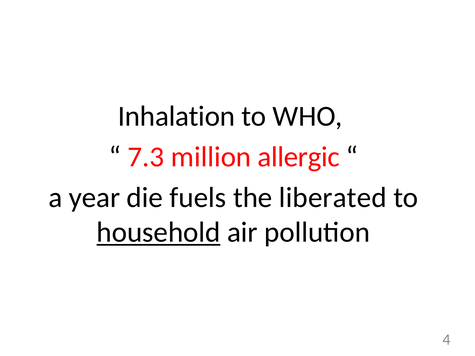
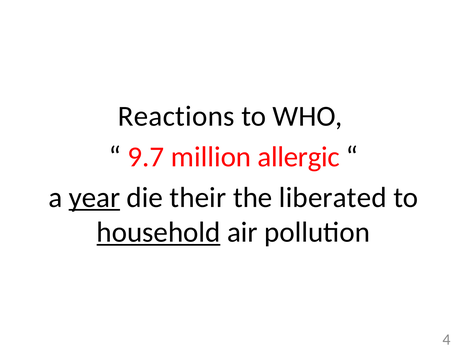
Inhalation: Inhalation -> Reactions
7.3: 7.3 -> 9.7
year underline: none -> present
fuels: fuels -> their
